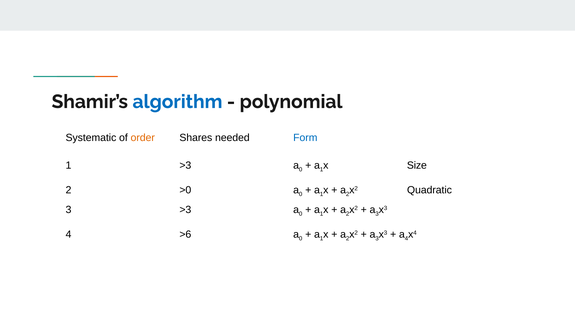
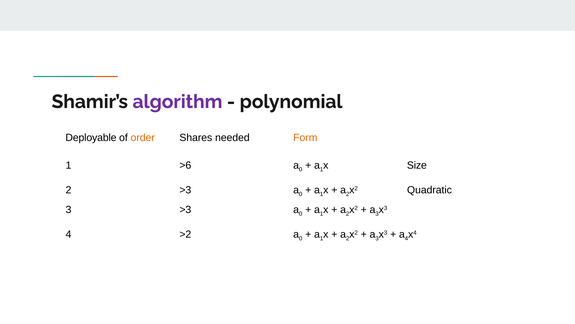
algorithm colour: blue -> purple
Systematic: Systematic -> Deployable
Form colour: blue -> orange
1 >3: >3 -> >6
2 >0: >0 -> >3
>6: >6 -> >2
